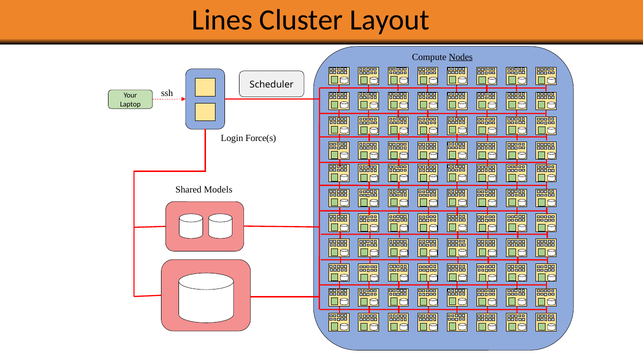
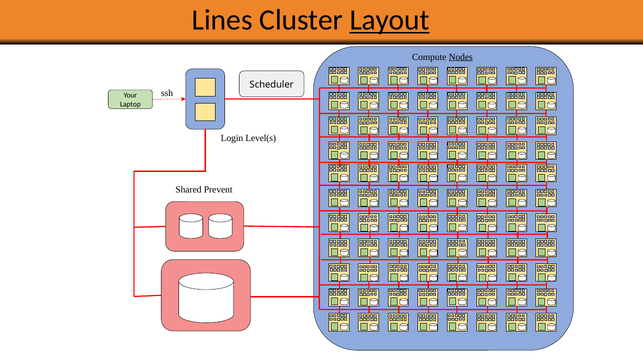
Layout underline: none -> present
Force(s: Force(s -> Level(s
Models: Models -> Prevent
